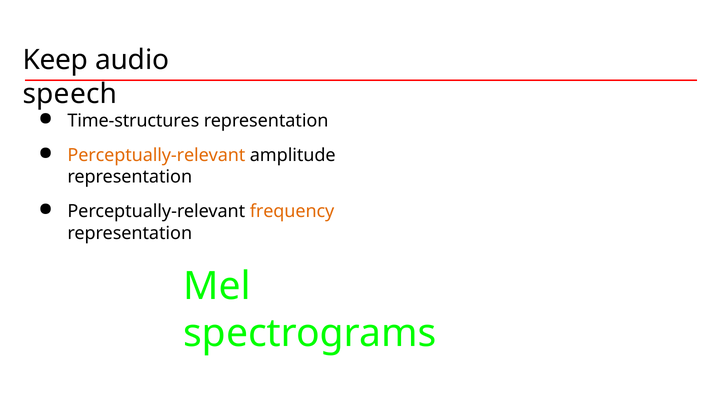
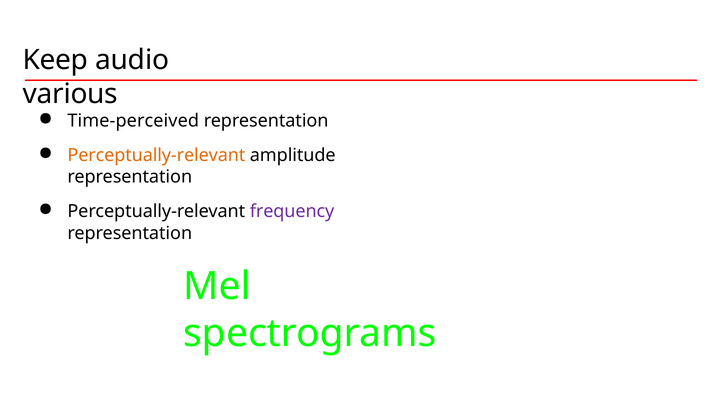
speech: speech -> various
Time-structures: Time-structures -> Time-perceived
frequency colour: orange -> purple
